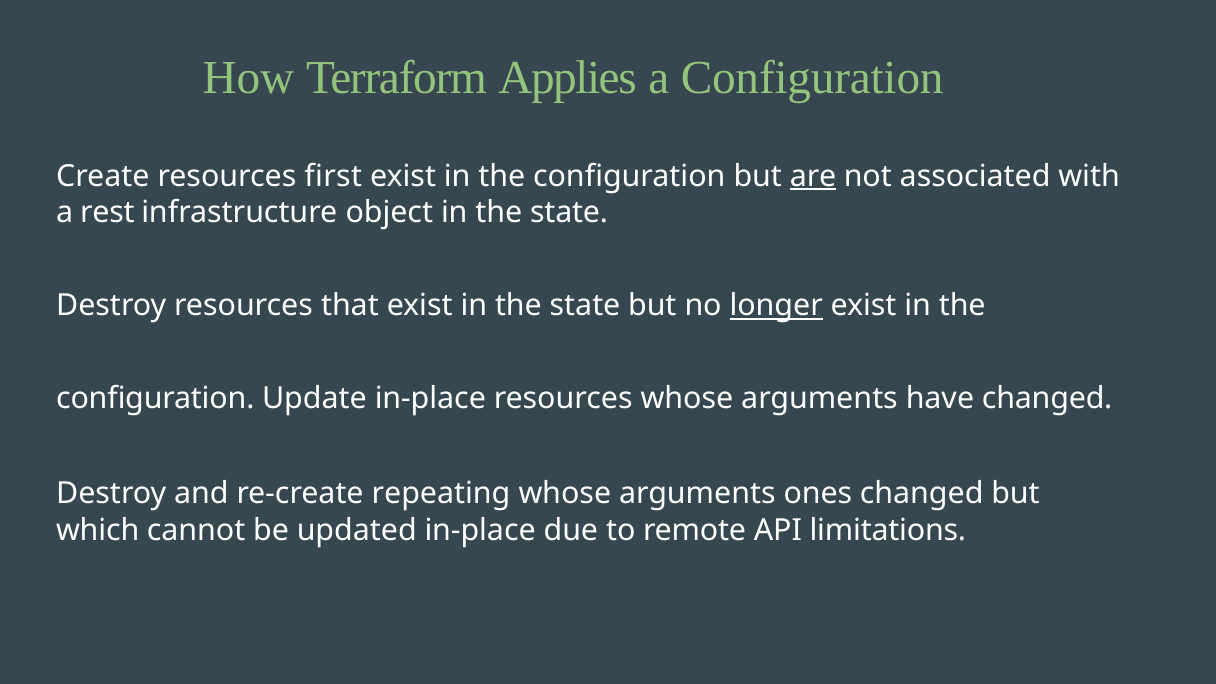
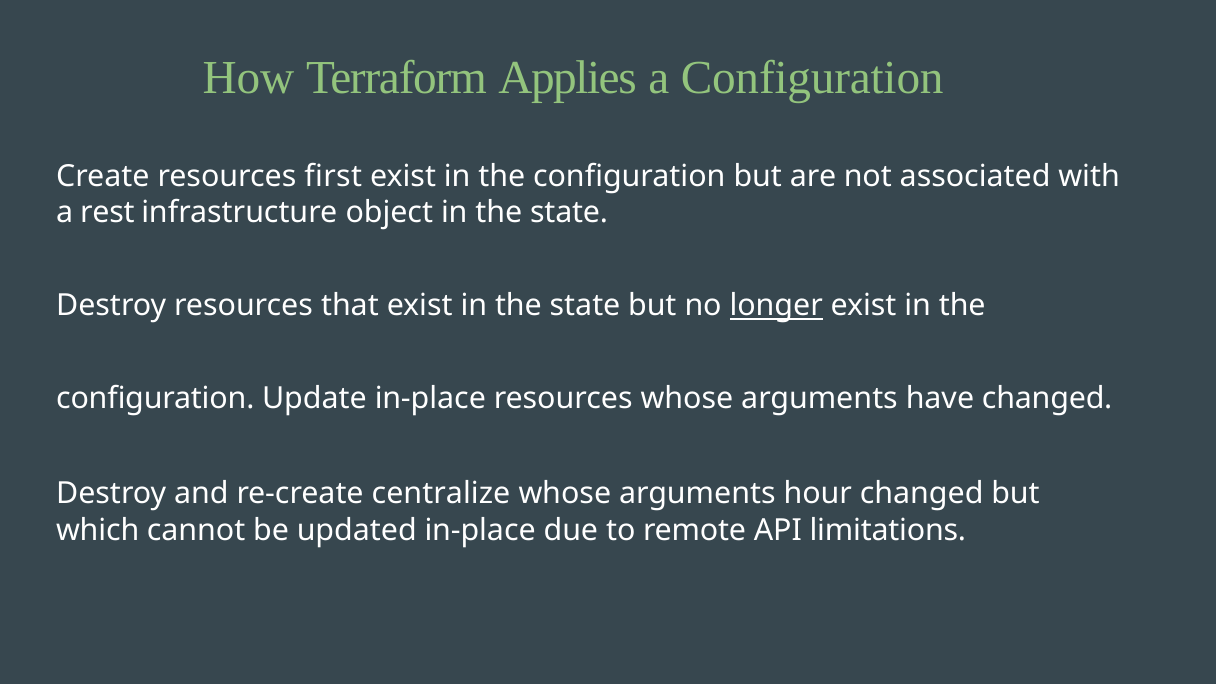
are underline: present -> none
repeating: repeating -> centralize
ones: ones -> hour
